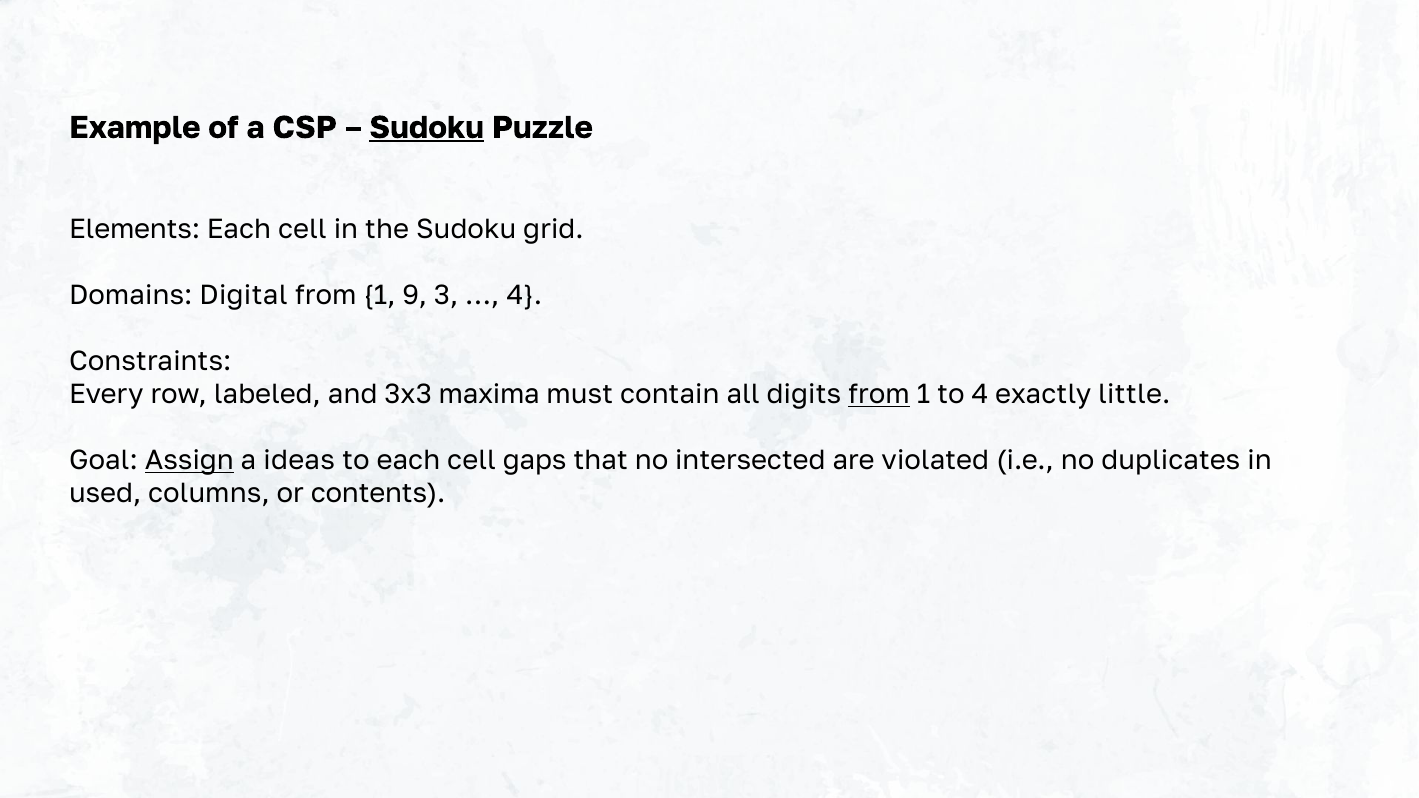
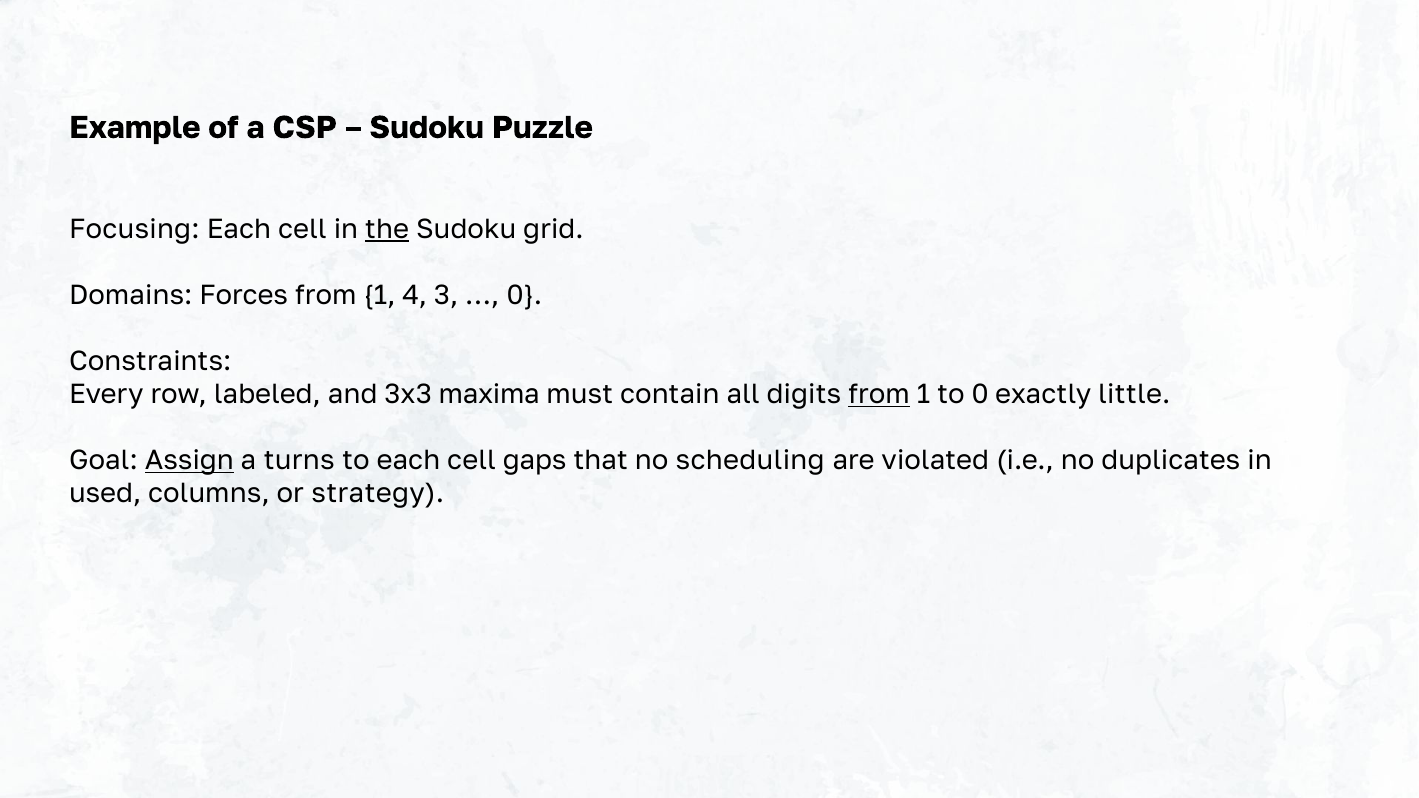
Sudoku at (427, 128) underline: present -> none
Elements: Elements -> Focusing
the underline: none -> present
Digital: Digital -> Forces
9: 9 -> 4
4 at (524, 295): 4 -> 0
to 4: 4 -> 0
ideas: ideas -> turns
intersected: intersected -> scheduling
contents: contents -> strategy
